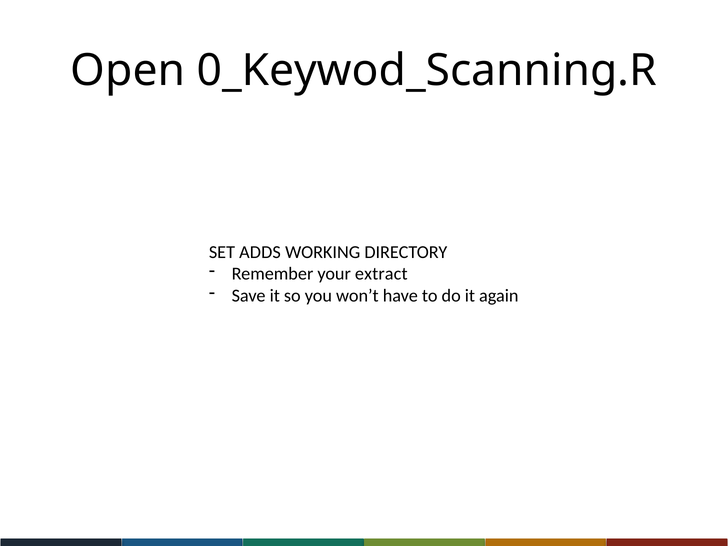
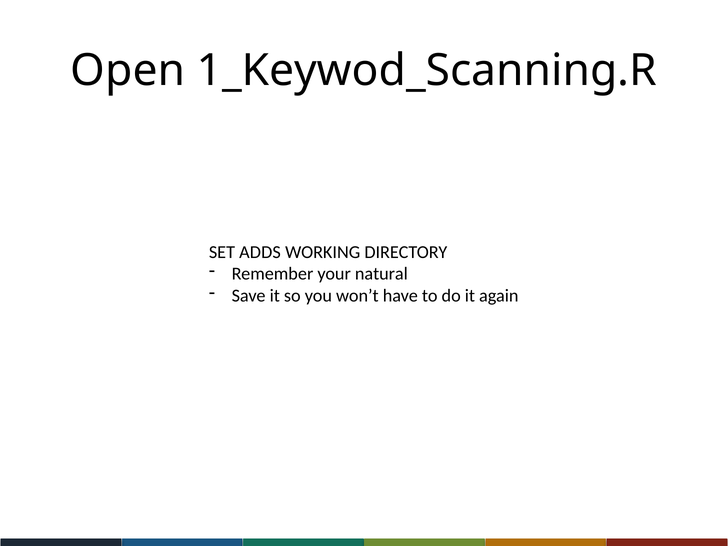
0_Keywod_Scanning.R: 0_Keywod_Scanning.R -> 1_Keywod_Scanning.R
extract: extract -> natural
